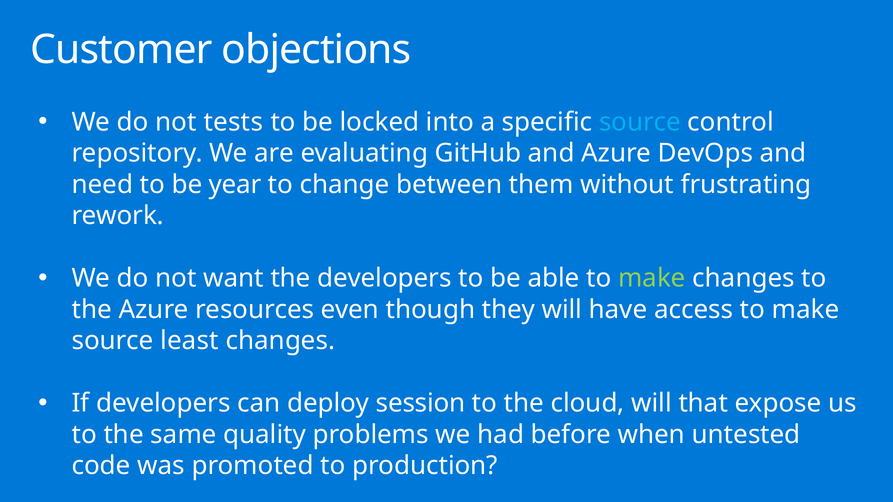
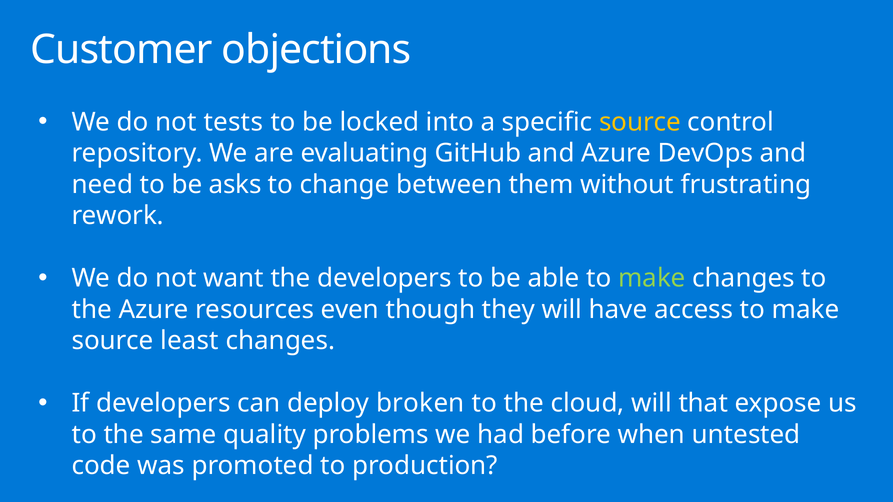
source at (640, 122) colour: light blue -> yellow
year: year -> asks
session: session -> broken
